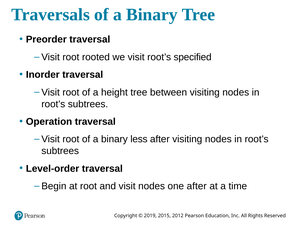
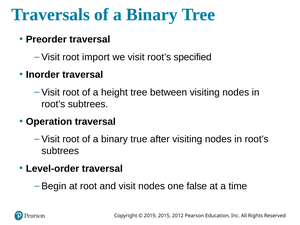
rooted: rooted -> import
less: less -> true
one after: after -> false
